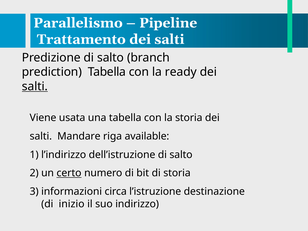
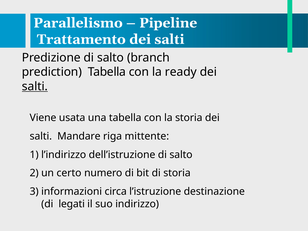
available: available -> mittente
certo underline: present -> none
inizio: inizio -> legati
